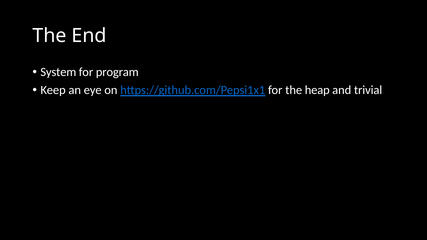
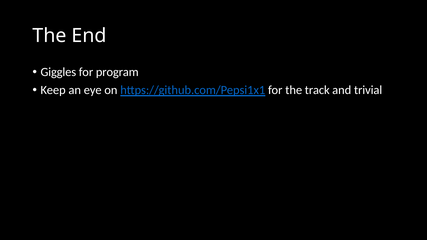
System: System -> Giggles
heap: heap -> track
